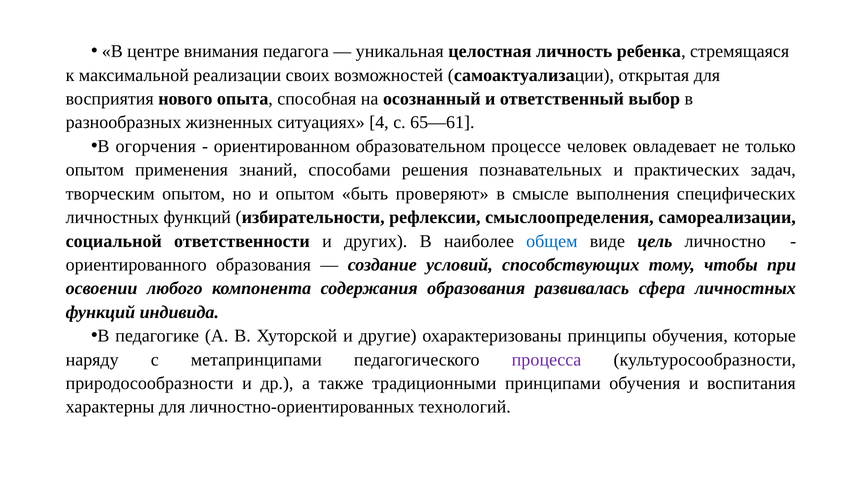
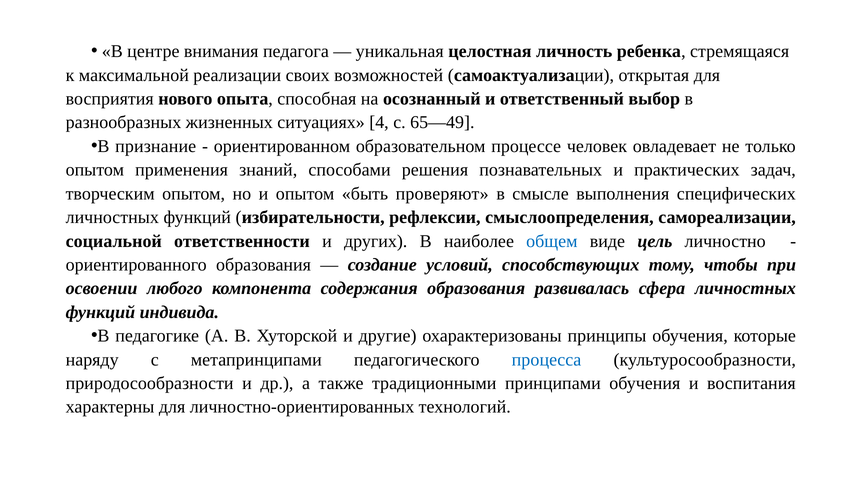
65—61: 65—61 -> 65—49
огорчения: огорчения -> признание
процесса colour: purple -> blue
